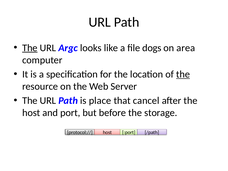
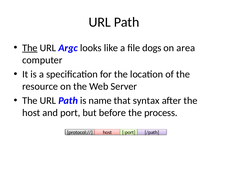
the at (183, 74) underline: present -> none
place: place -> name
cancel: cancel -> syntax
storage: storage -> process
